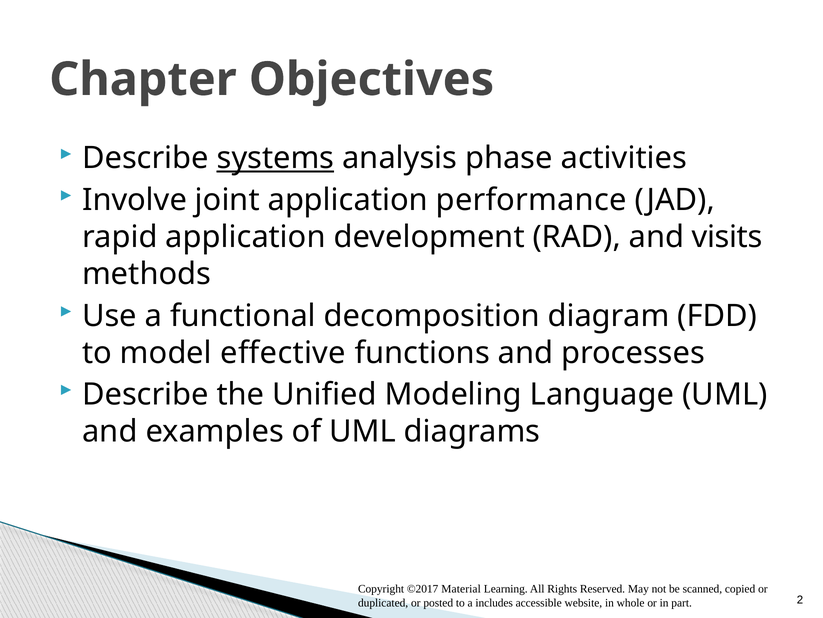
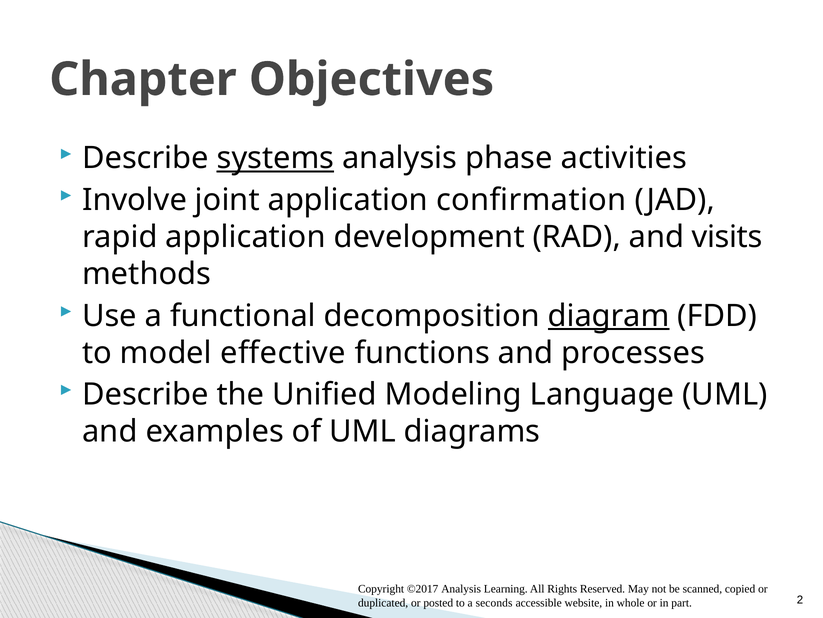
performance: performance -> confirmation
diagram underline: none -> present
©2017 Material: Material -> Analysis
includes: includes -> seconds
